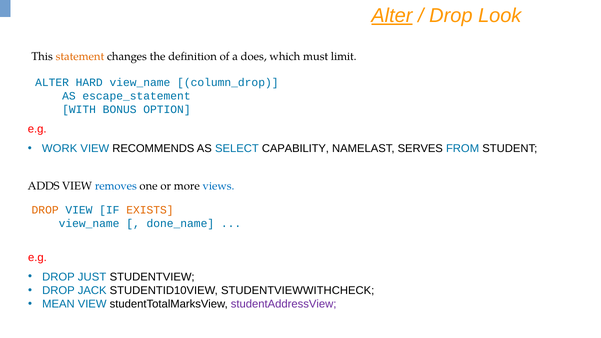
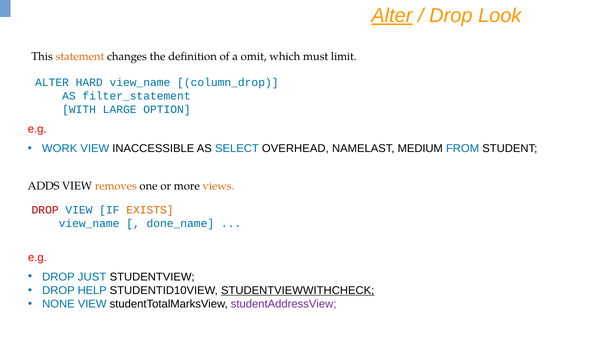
does: does -> omit
escape_statement: escape_statement -> filter_statement
BONUS: BONUS -> LARGE
RECOMMENDS: RECOMMENDS -> INACCESSIBLE
CAPABILITY: CAPABILITY -> OVERHEAD
SERVES: SERVES -> MEDIUM
removes colour: blue -> orange
views colour: blue -> orange
DROP at (45, 210) colour: orange -> red
JACK: JACK -> HELP
STUDENTVIEWWITHCHECK underline: none -> present
MEAN: MEAN -> NONE
